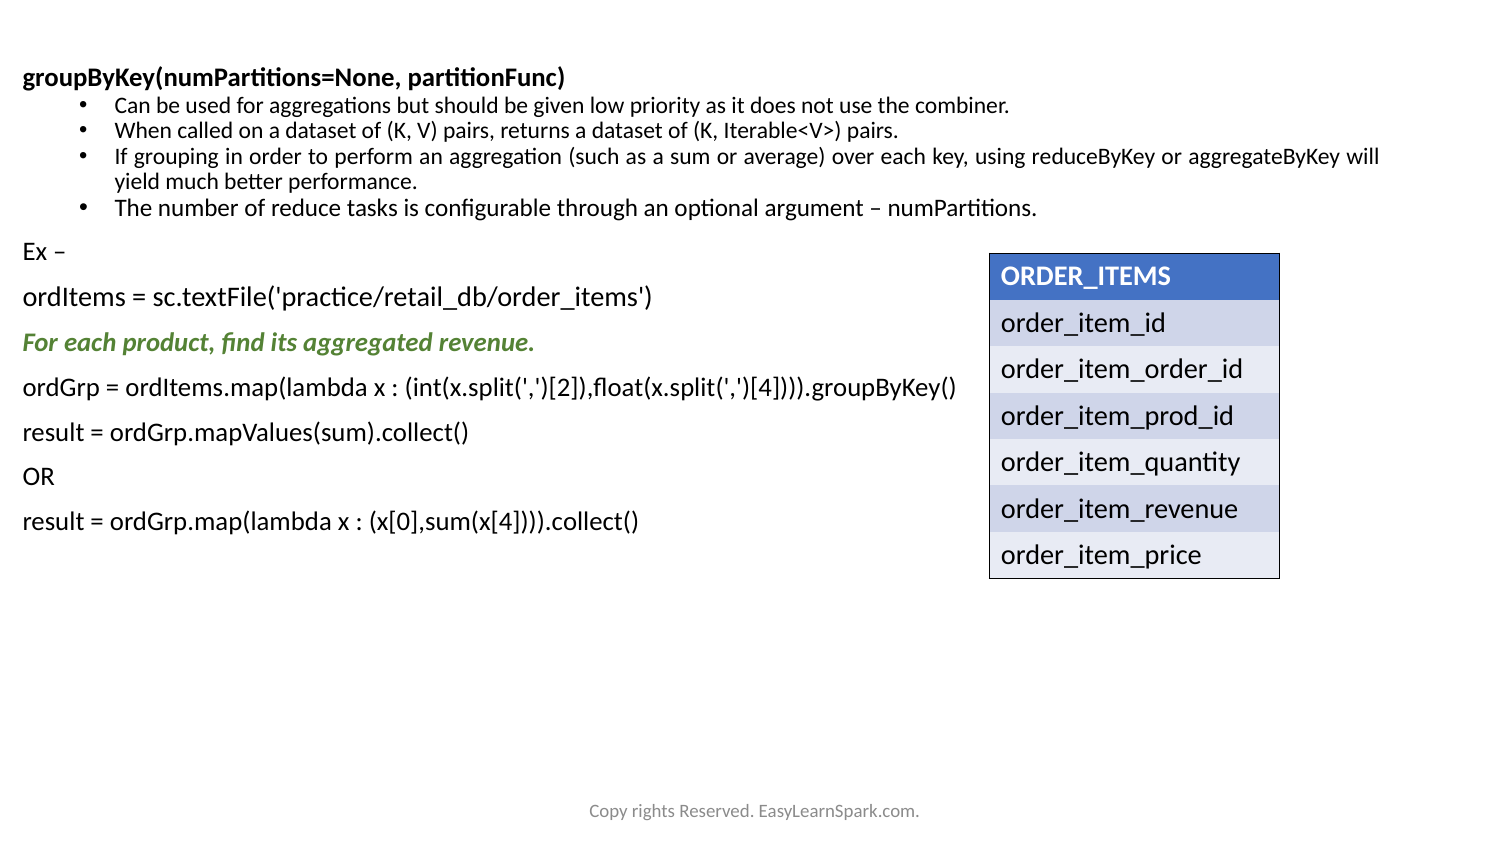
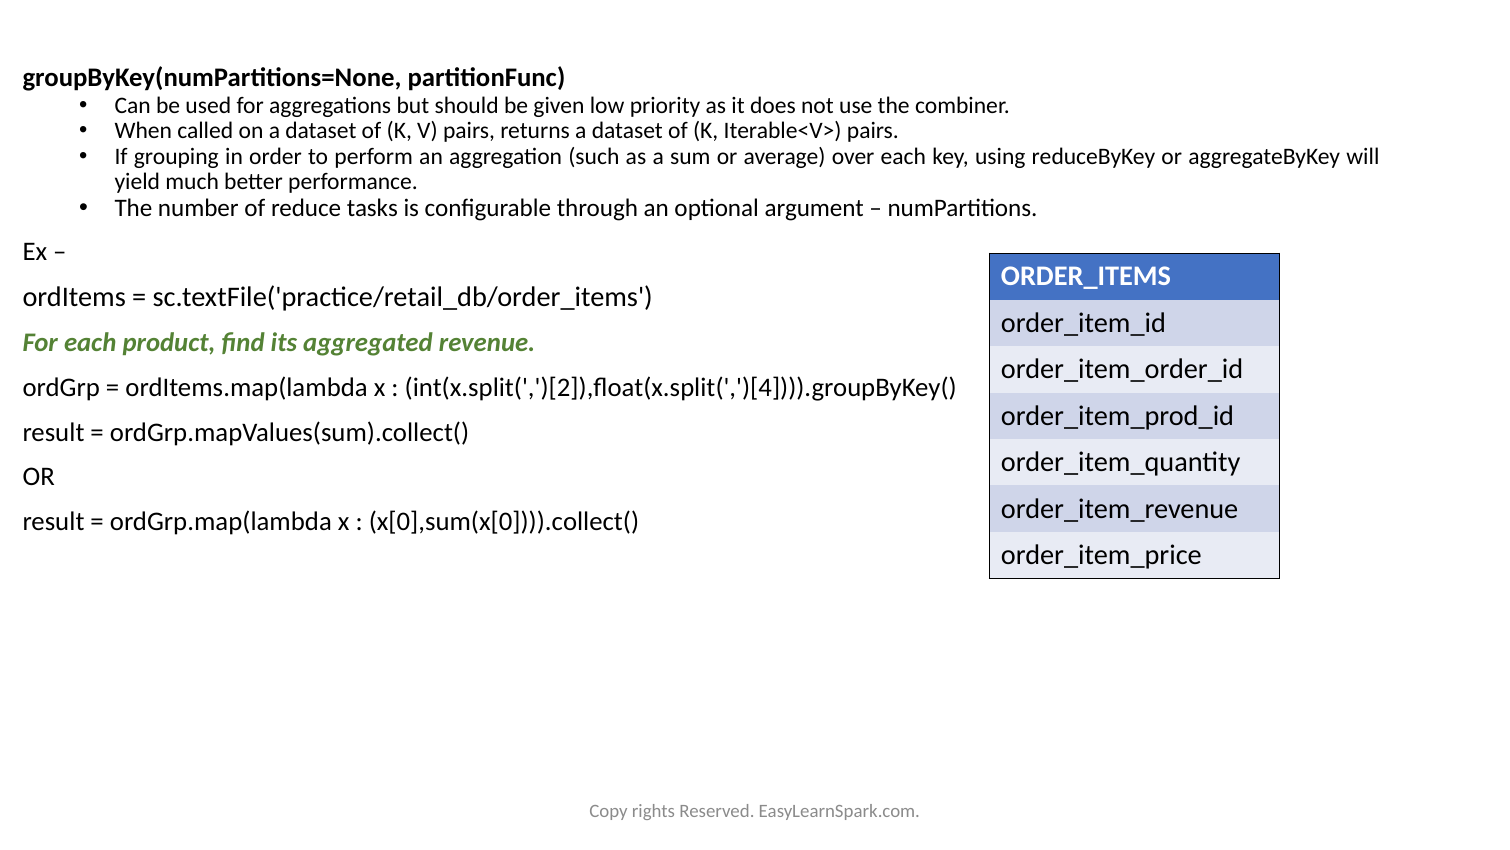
x[0],sum(x[4]))).collect(: x[0],sum(x[4]))).collect( -> x[0],sum(x[0]))).collect(
